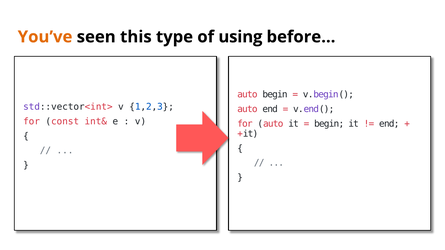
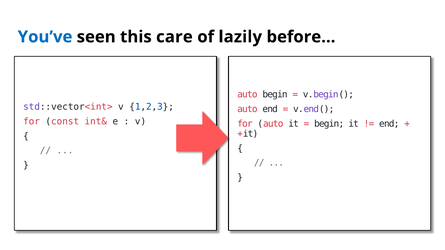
You’ve colour: orange -> blue
type: type -> care
using: using -> lazily
